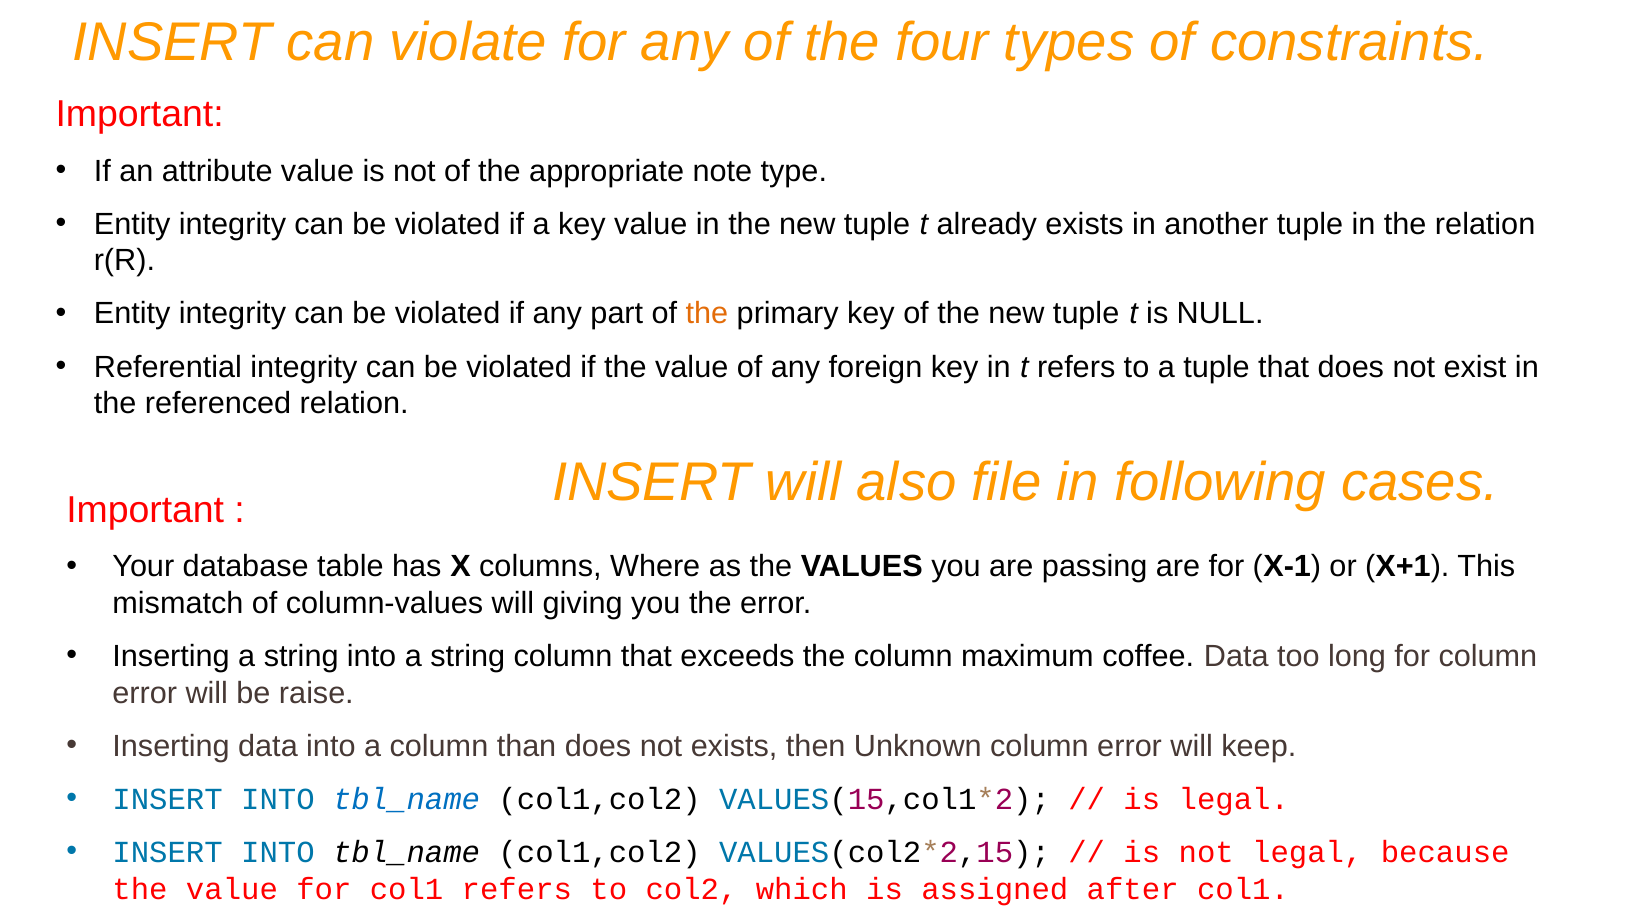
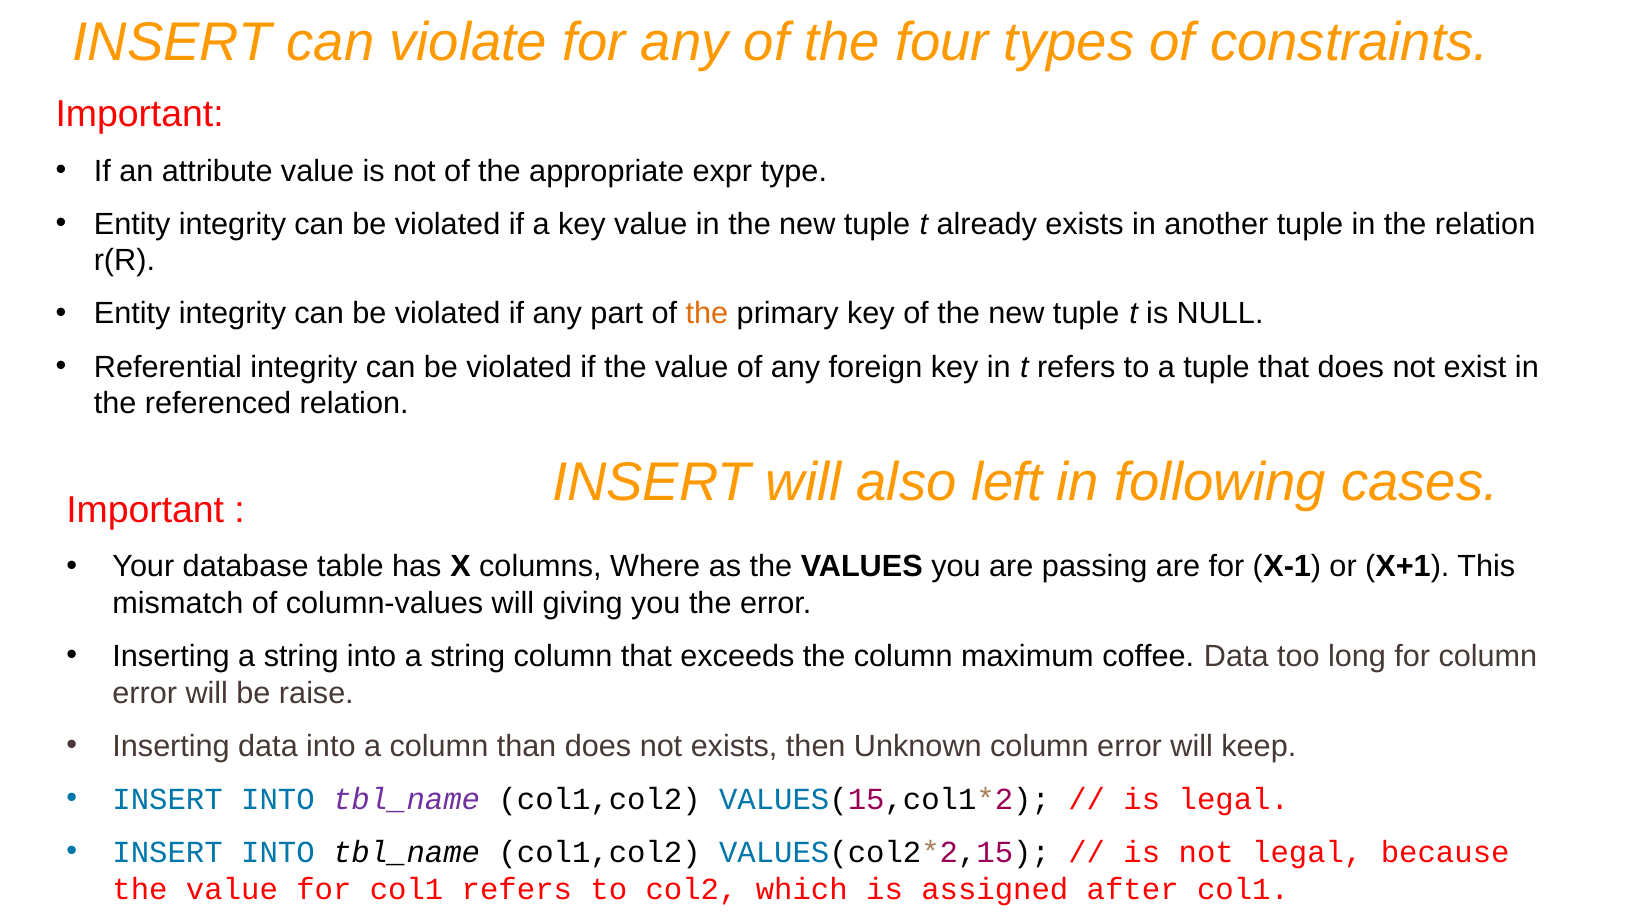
note: note -> expr
file: file -> left
tbl_name at (407, 799) colour: blue -> purple
